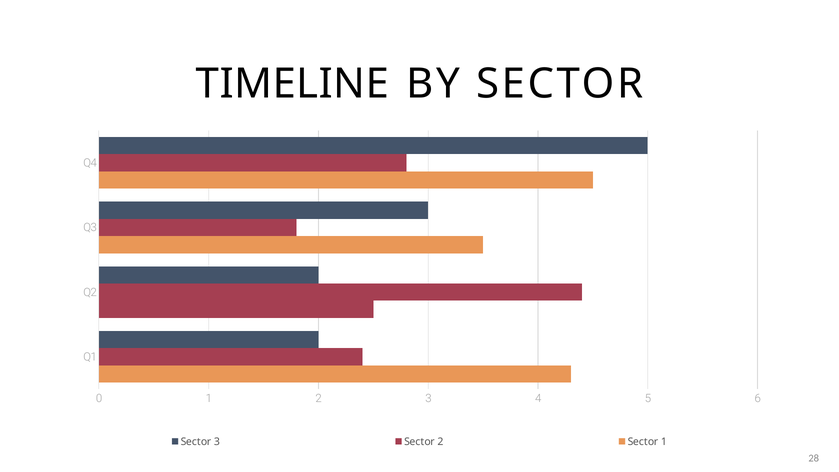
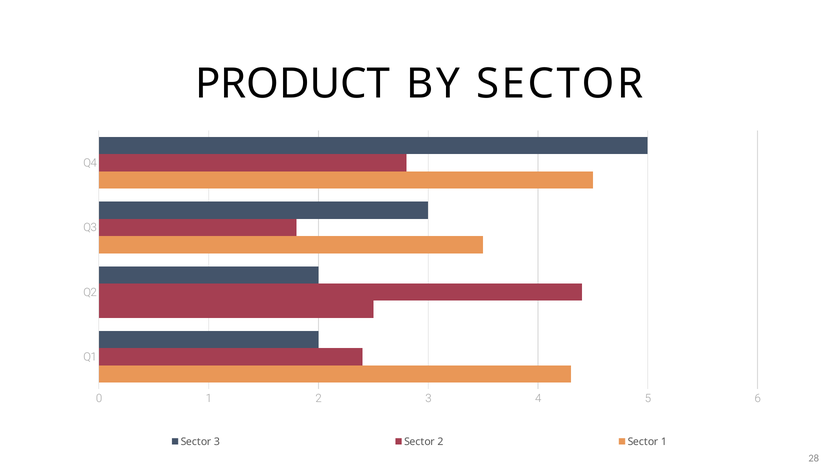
TIMELINE: TIMELINE -> PRODUCT
